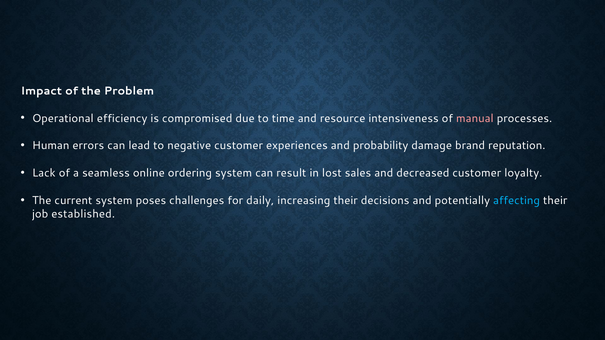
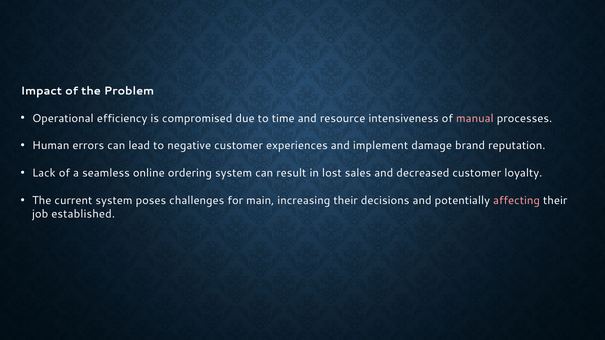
probability: probability -> implement
daily: daily -> main
affecting colour: light blue -> pink
